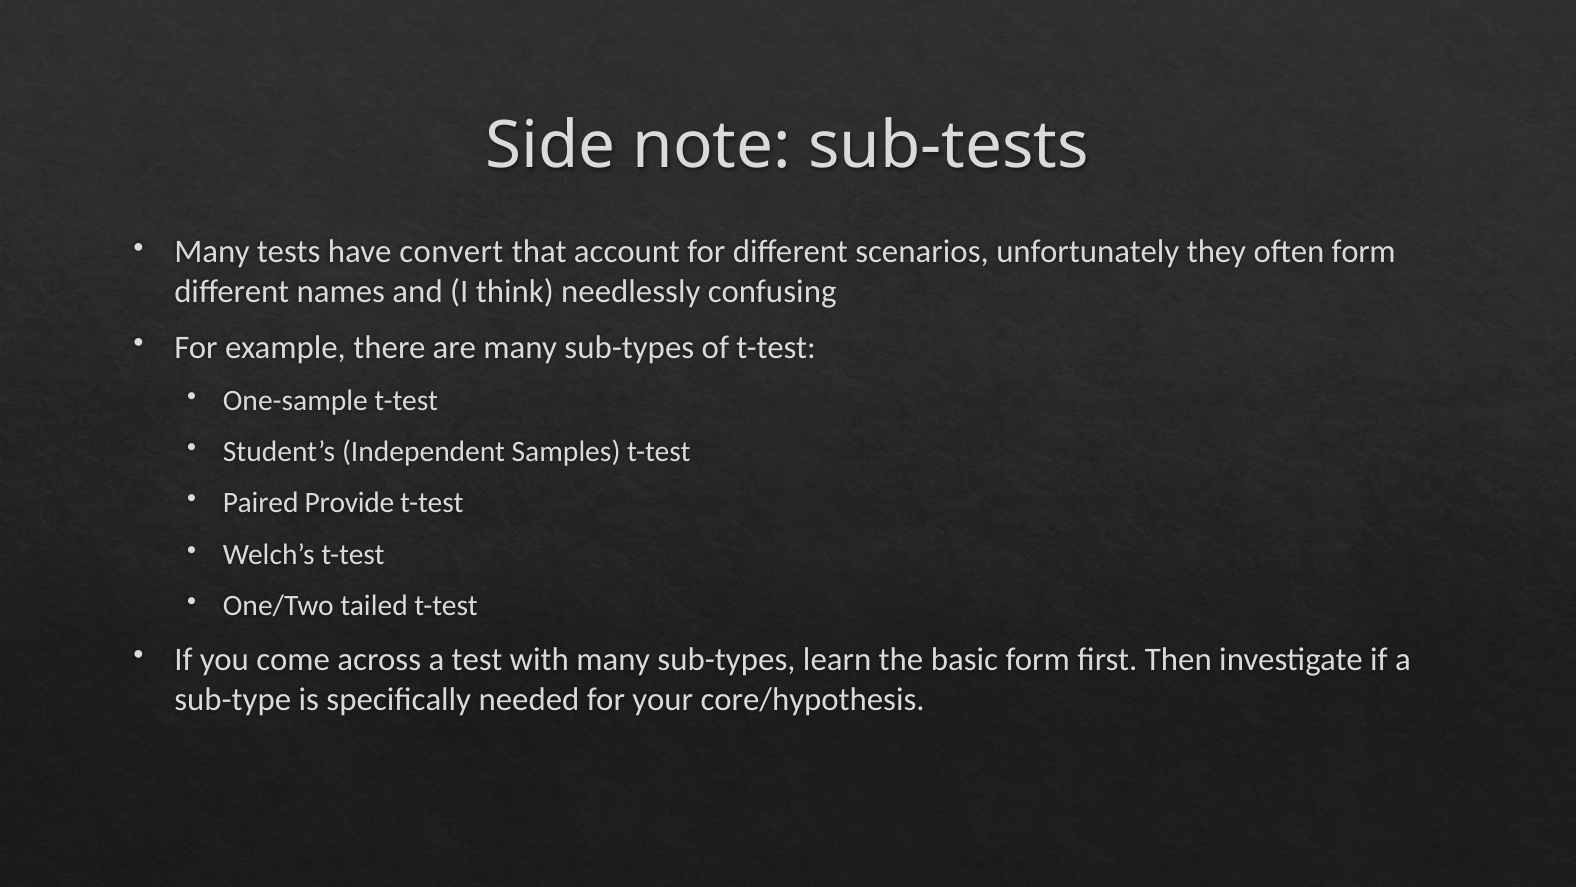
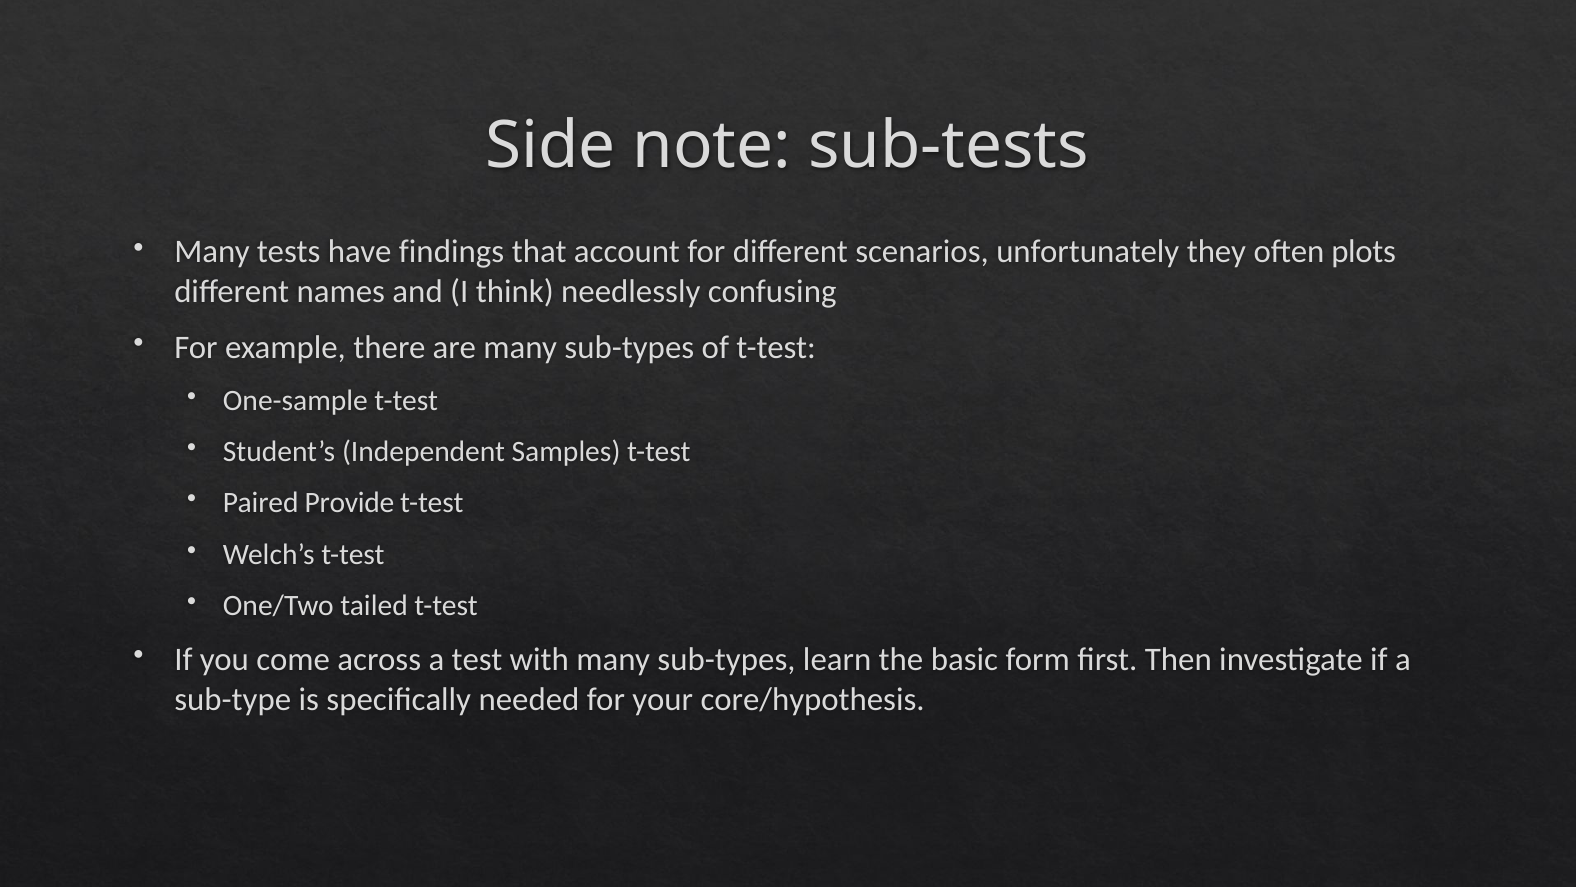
convert: convert -> findings
often form: form -> plots
